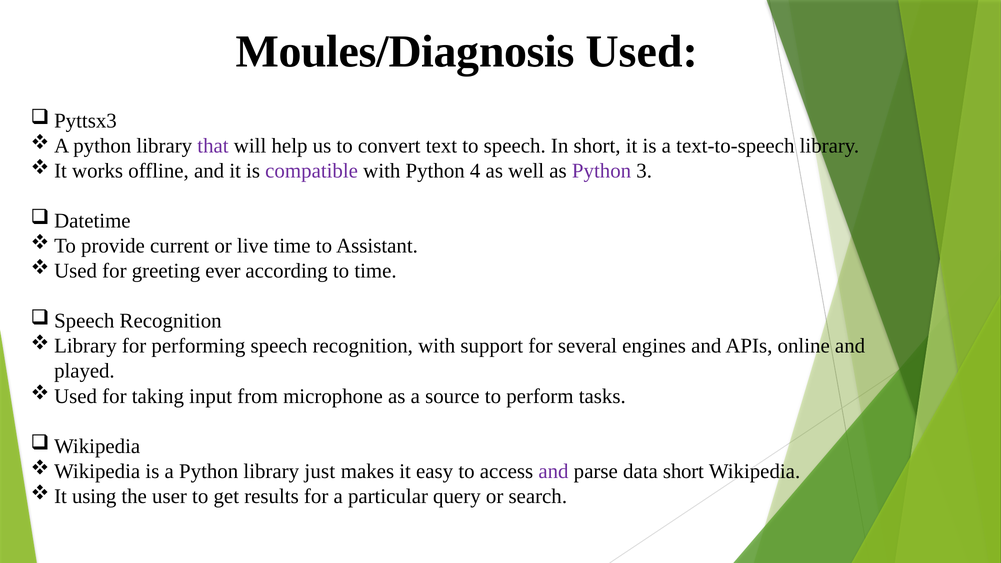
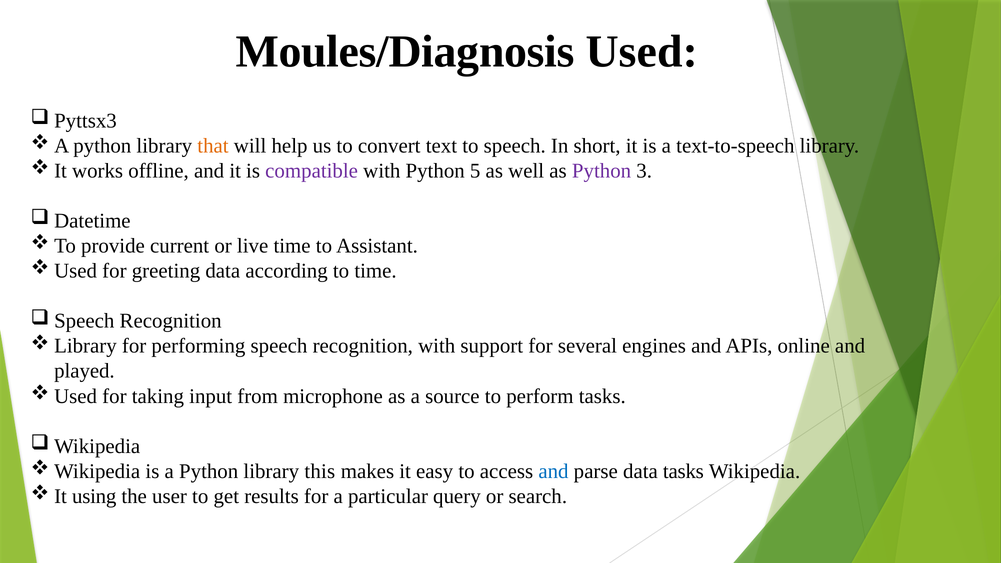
that colour: purple -> orange
4: 4 -> 5
greeting ever: ever -> data
just: just -> this
and at (553, 471) colour: purple -> blue
data short: short -> tasks
